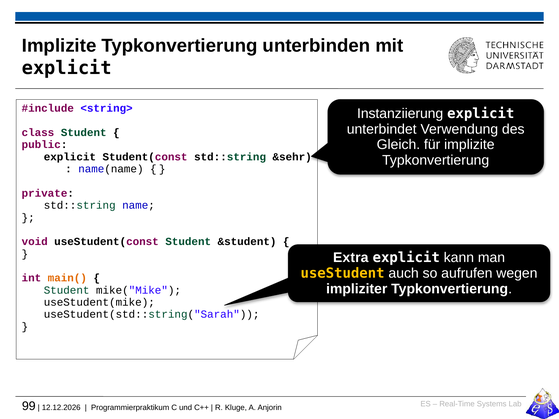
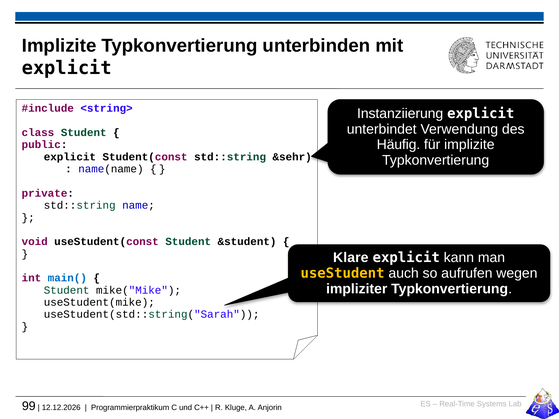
Gleich: Gleich -> Häufig
Extra: Extra -> Klare
main( colour: orange -> blue
